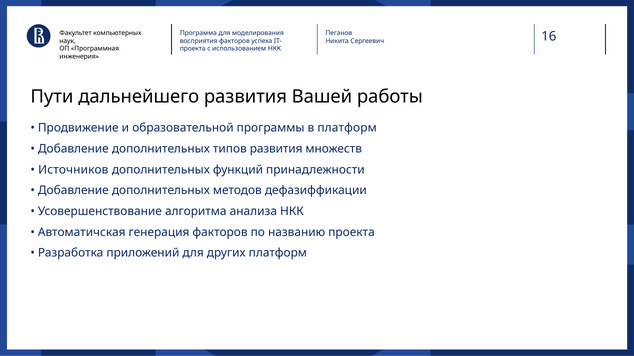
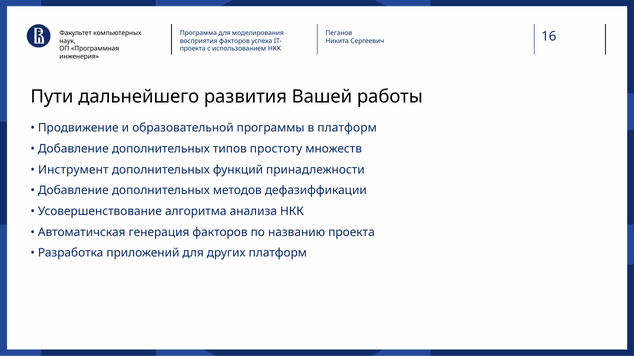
типов развития: развития -> простоту
Источников: Источников -> Инструмент
